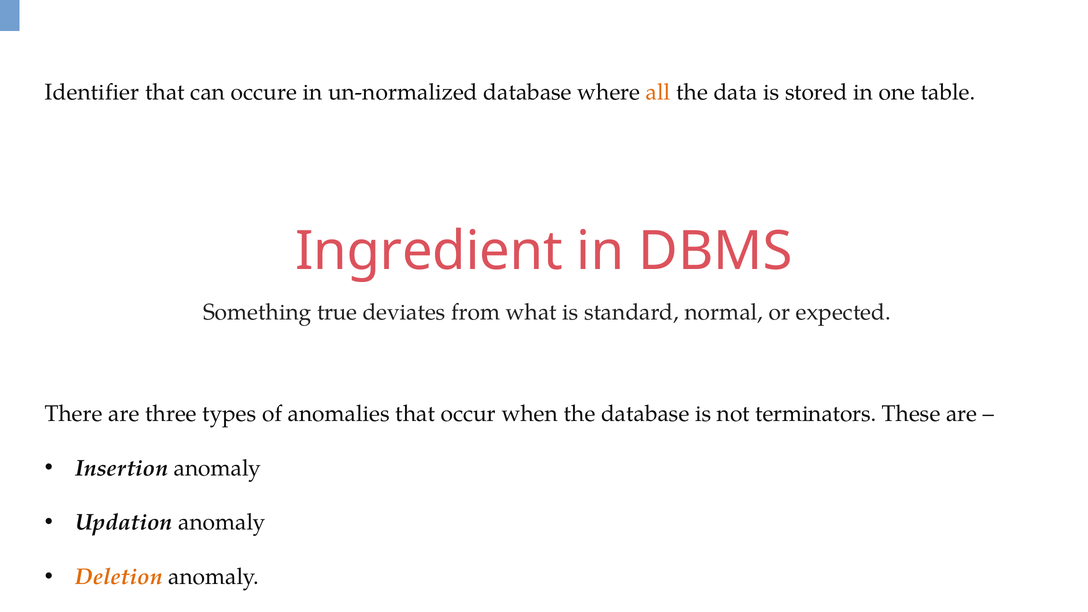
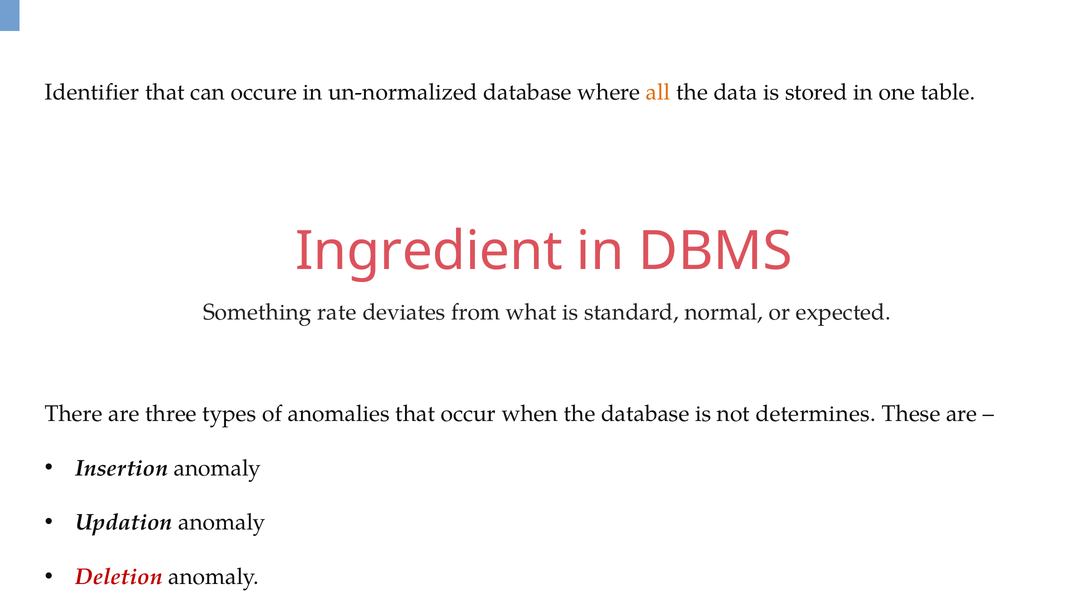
true: true -> rate
terminators: terminators -> determines
Deletion colour: orange -> red
